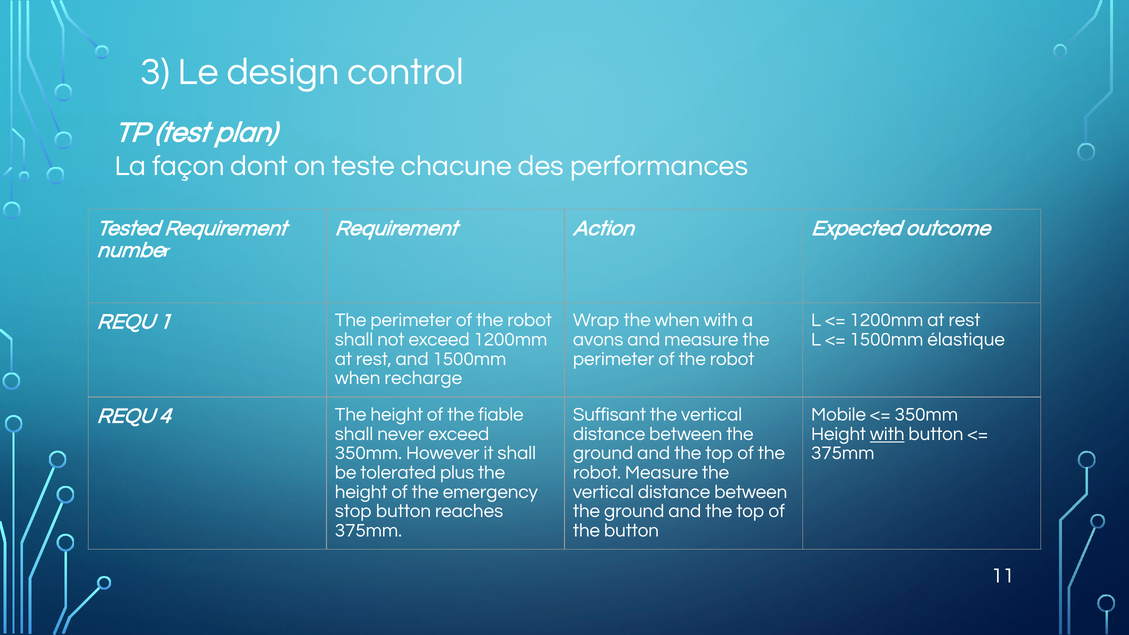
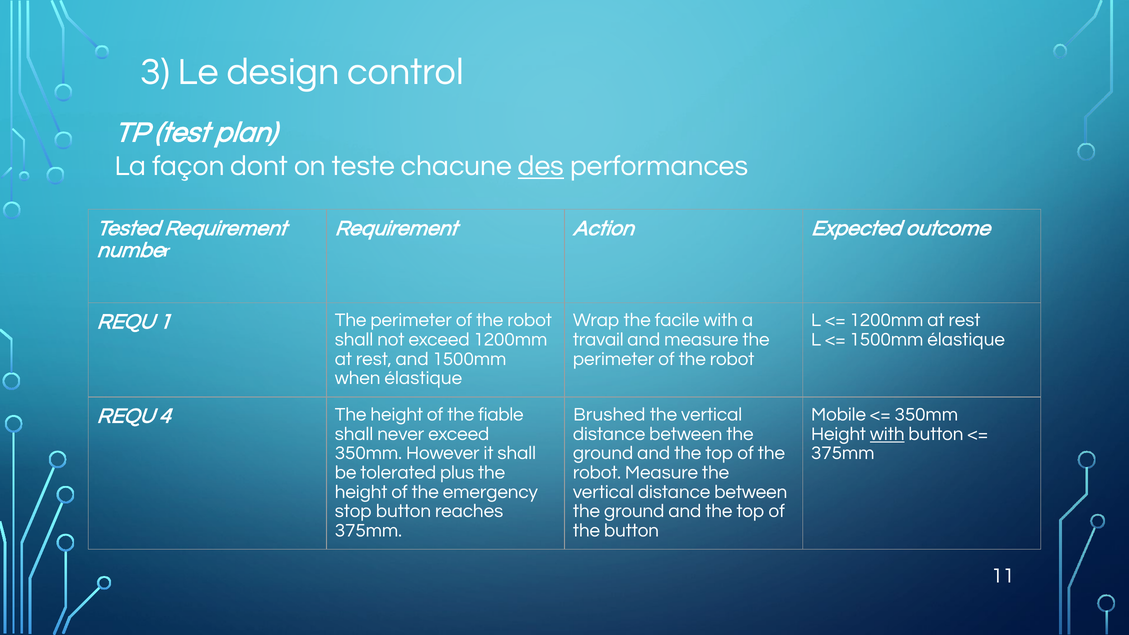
des underline: none -> present
the when: when -> facile
avons: avons -> travail
when recharge: recharge -> élastique
Suffisant: Suffisant -> Brushed
